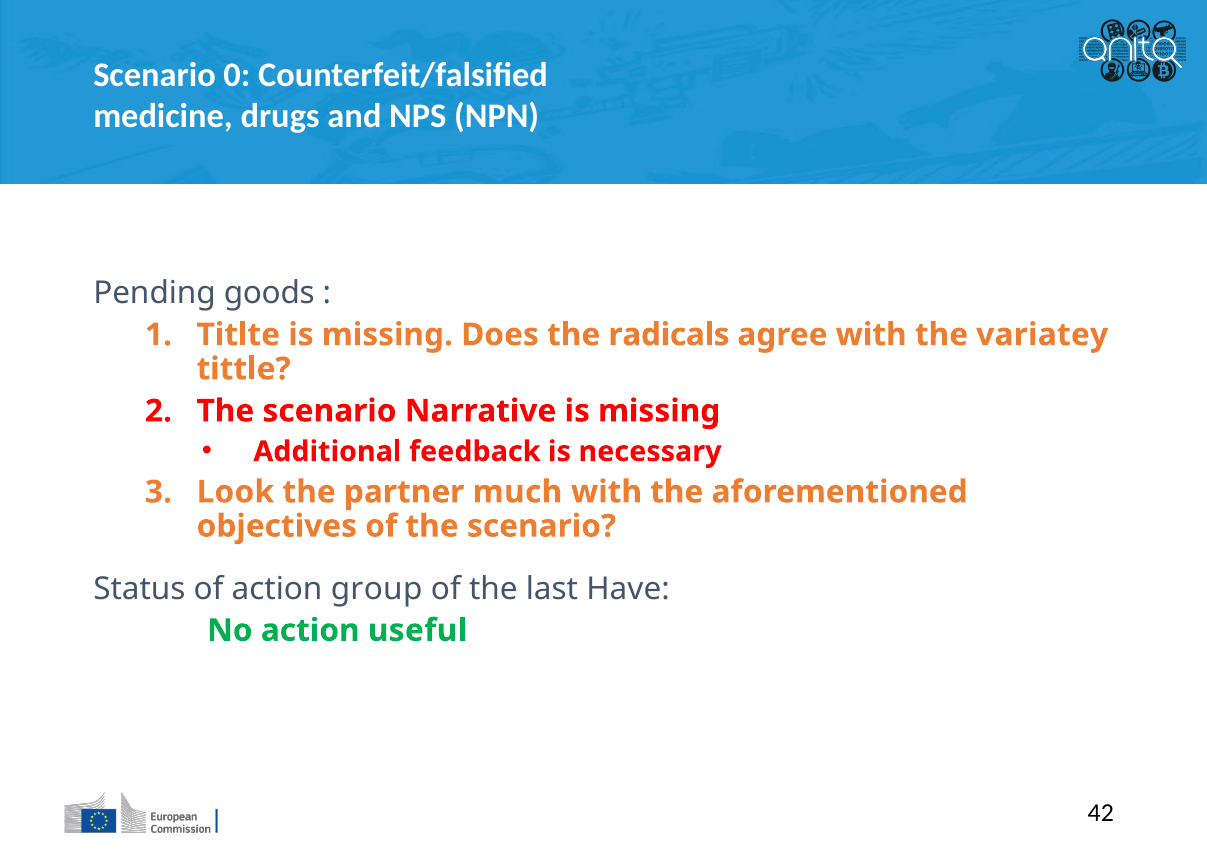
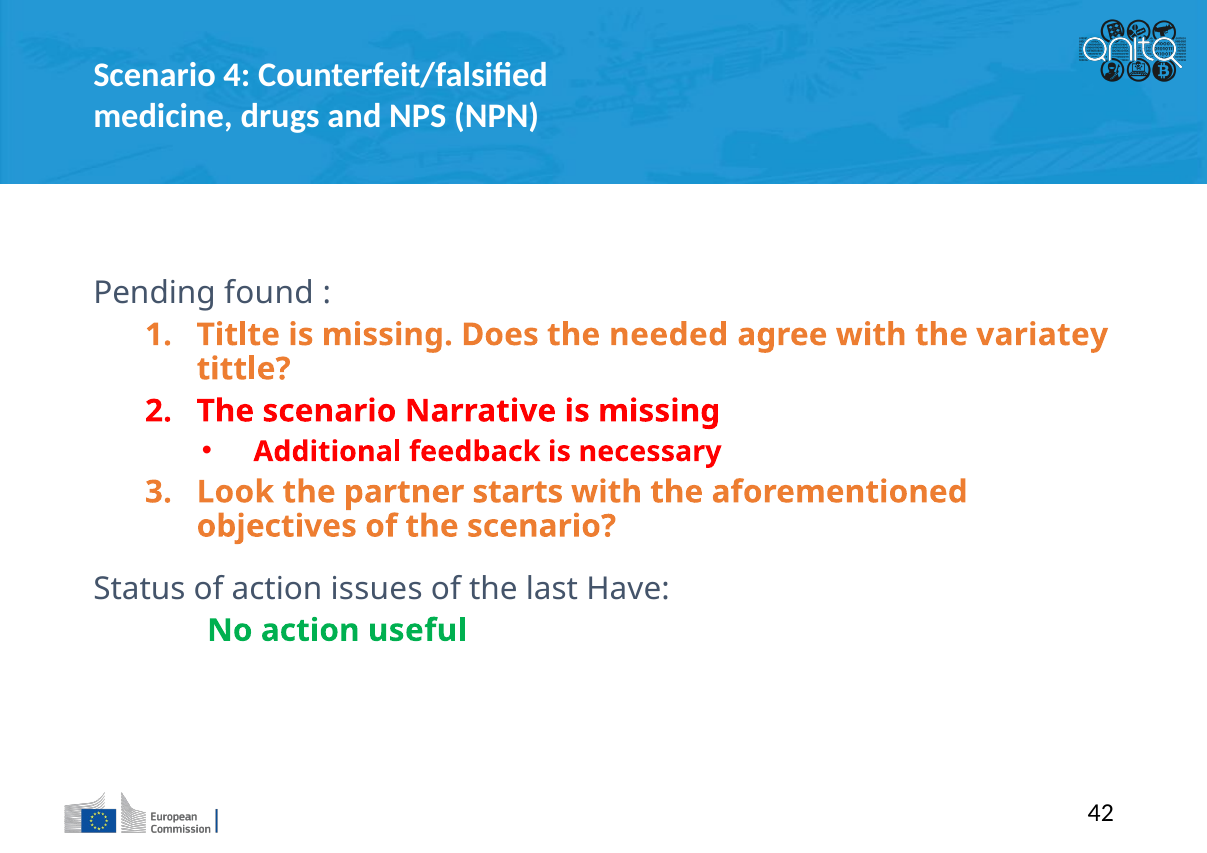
0: 0 -> 4
goods: goods -> found
radicals: radicals -> needed
much: much -> starts
group: group -> issues
